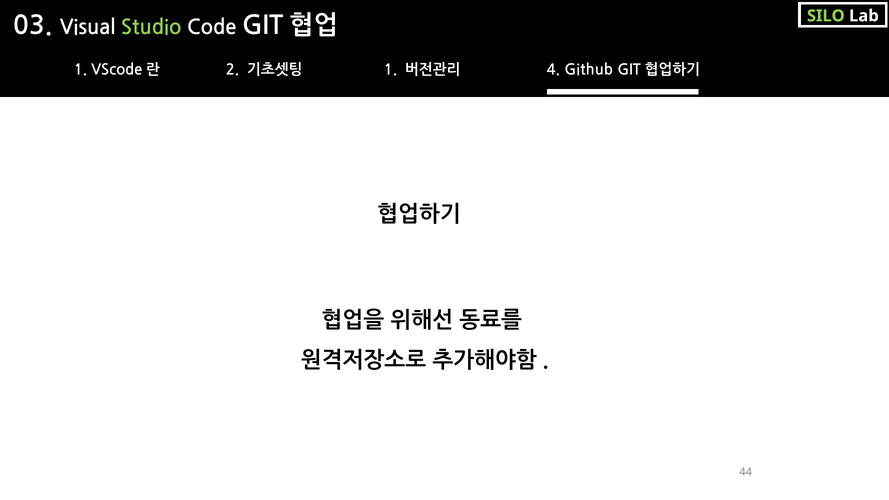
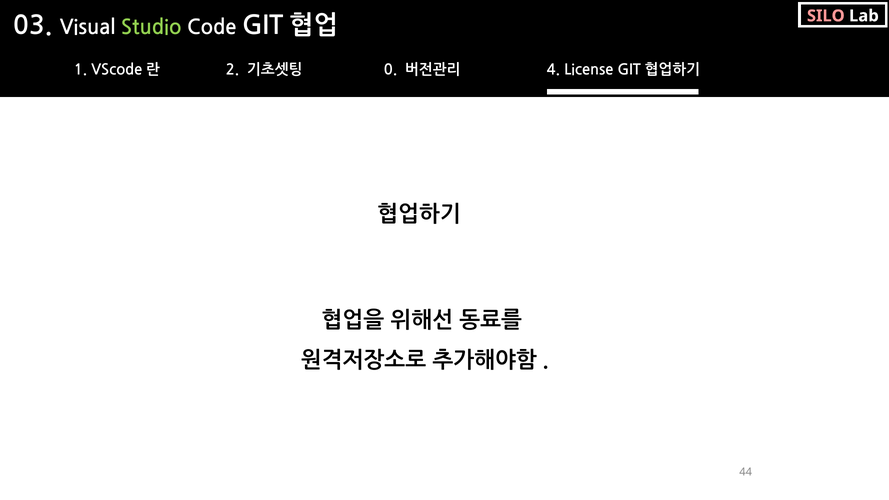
SILO colour: light green -> pink
Github: Github -> License
1 at (391, 70): 1 -> 0
